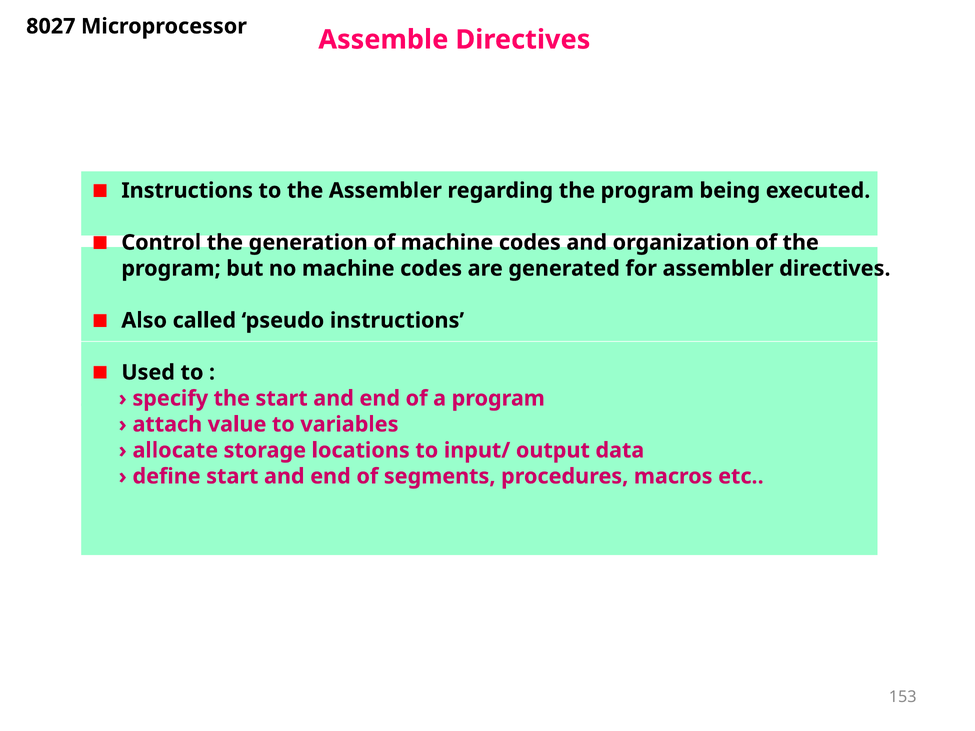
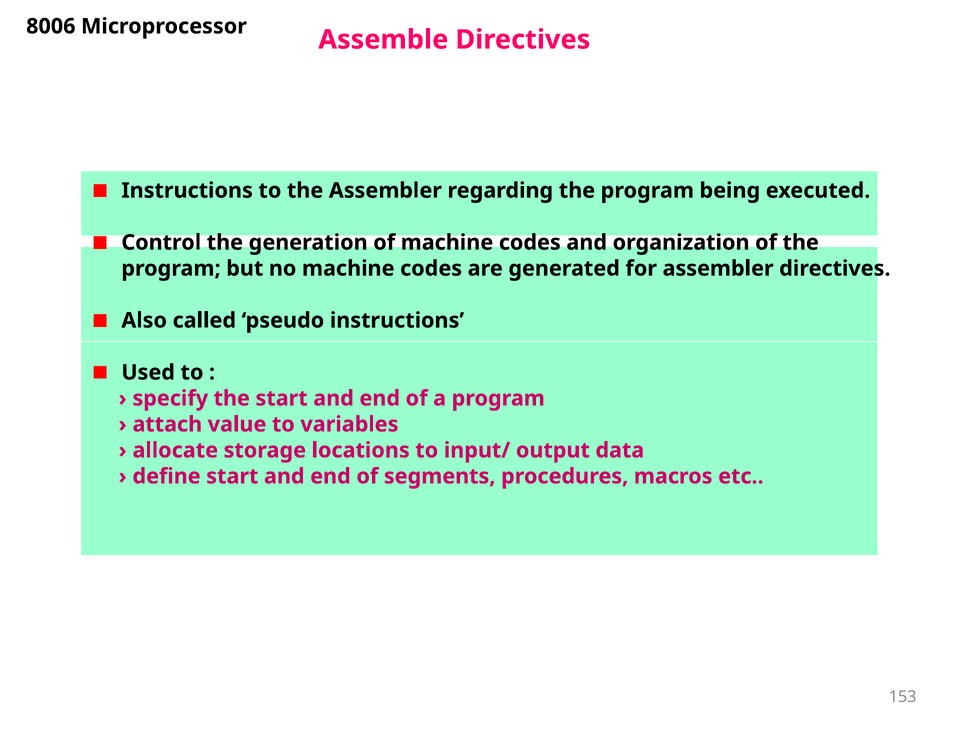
8027: 8027 -> 8006
